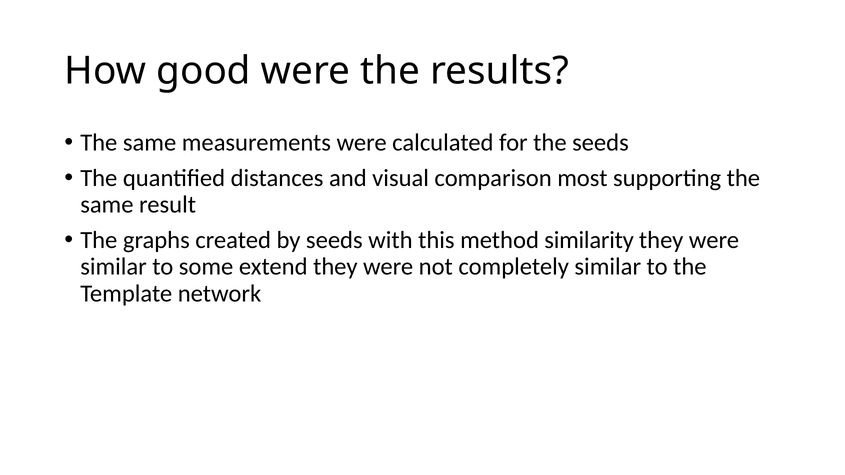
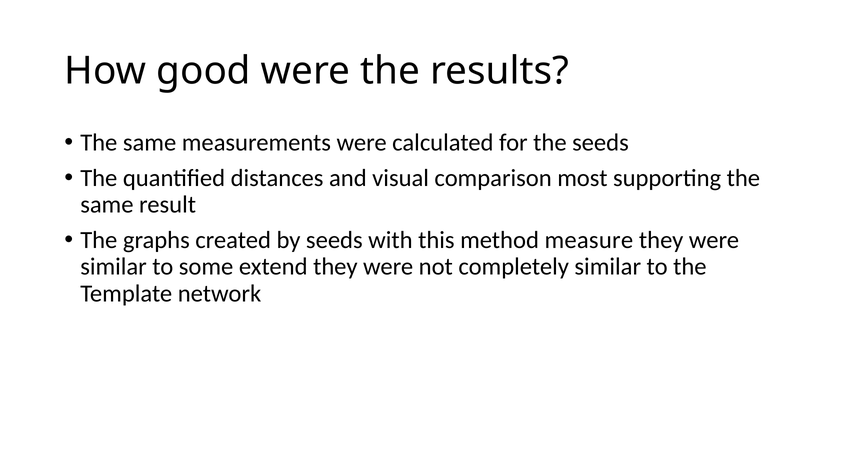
similarity: similarity -> measure
